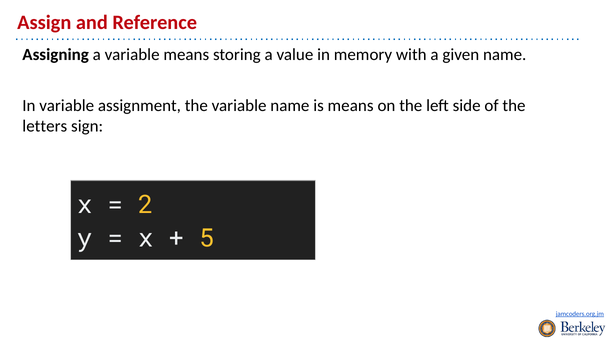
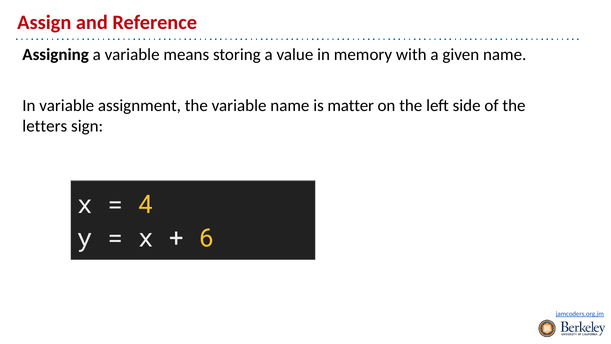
is means: means -> matter
2: 2 -> 4
5: 5 -> 6
